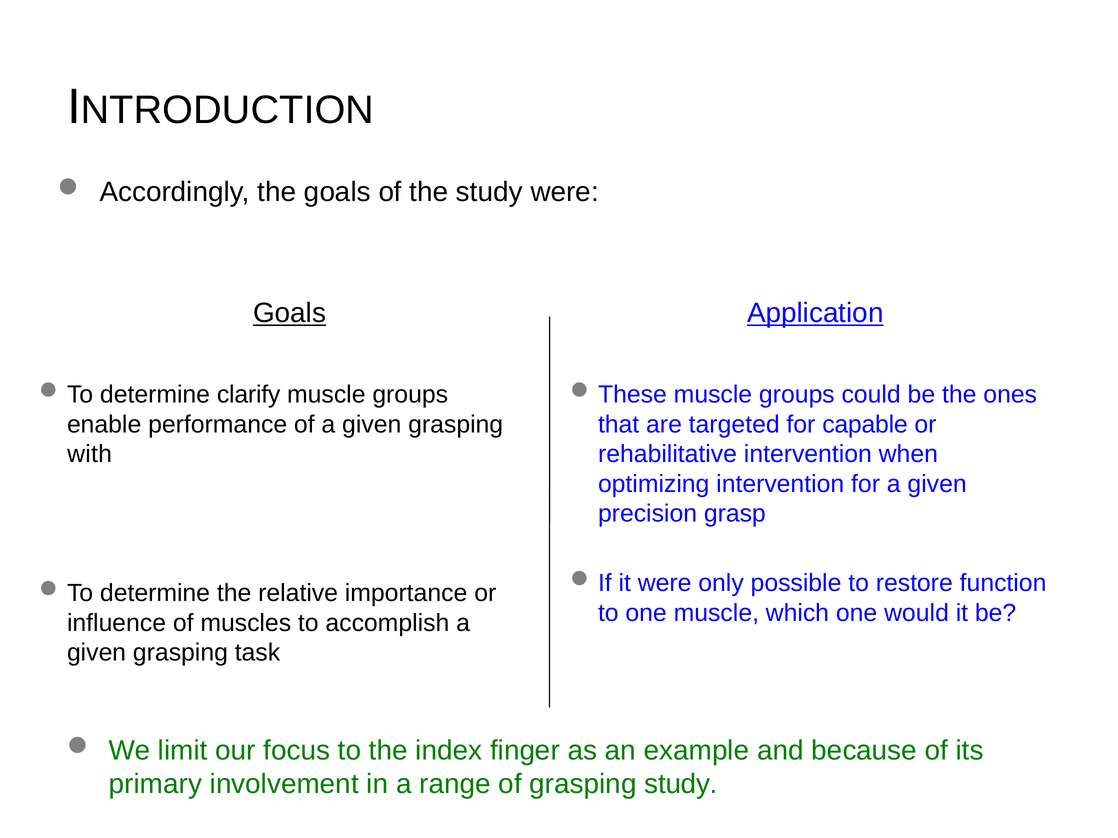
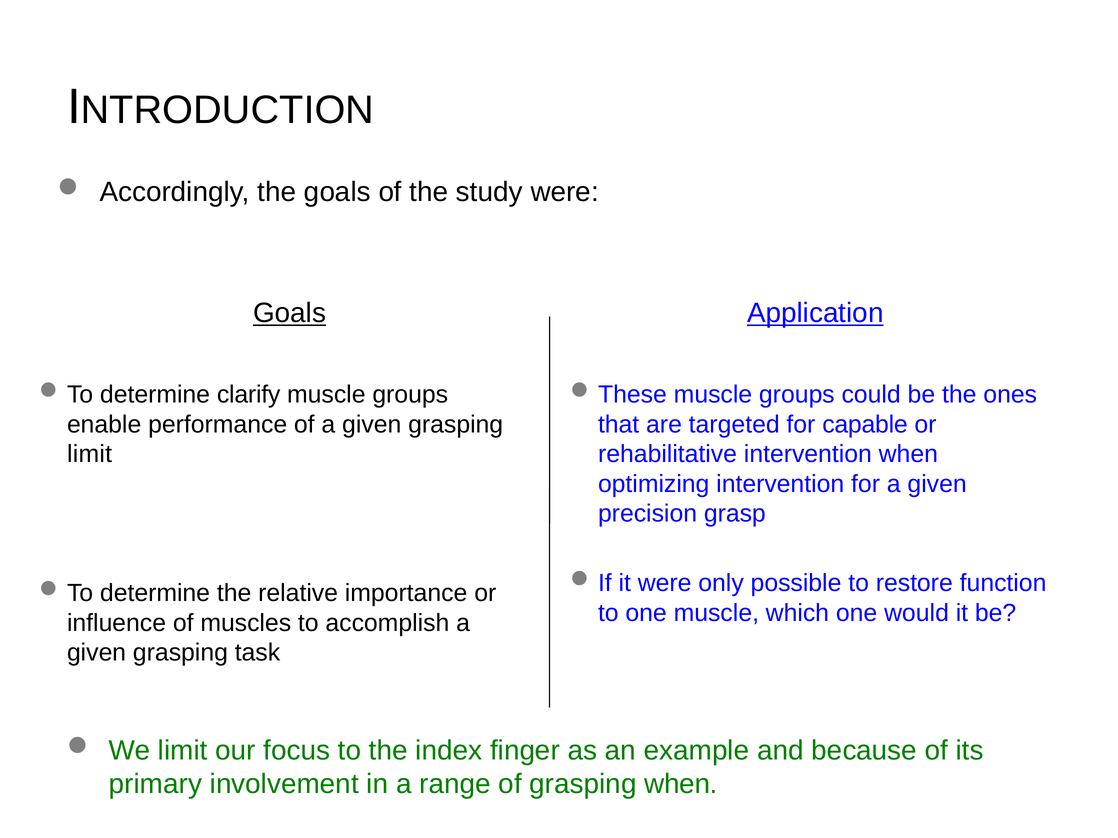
with at (90, 455): with -> limit
grasping study: study -> when
